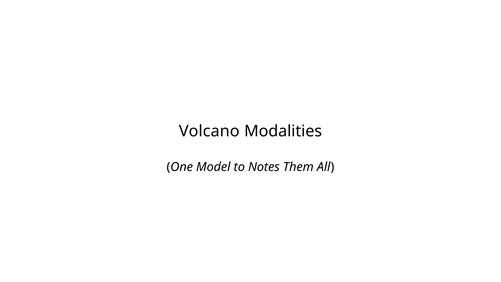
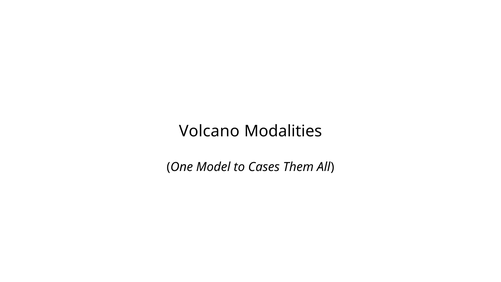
Notes: Notes -> Cases
